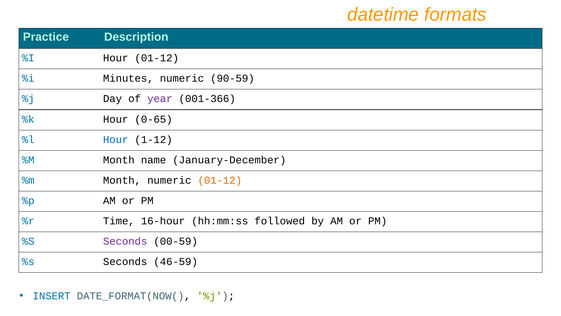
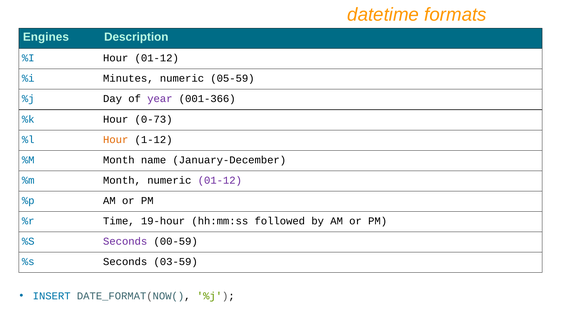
Practice: Practice -> Engines
90-59: 90-59 -> 05-59
0-65: 0-65 -> 0-73
Hour at (116, 139) colour: blue -> orange
01-12 at (220, 180) colour: orange -> purple
16-hour: 16-hour -> 19-hour
46-59: 46-59 -> 03-59
